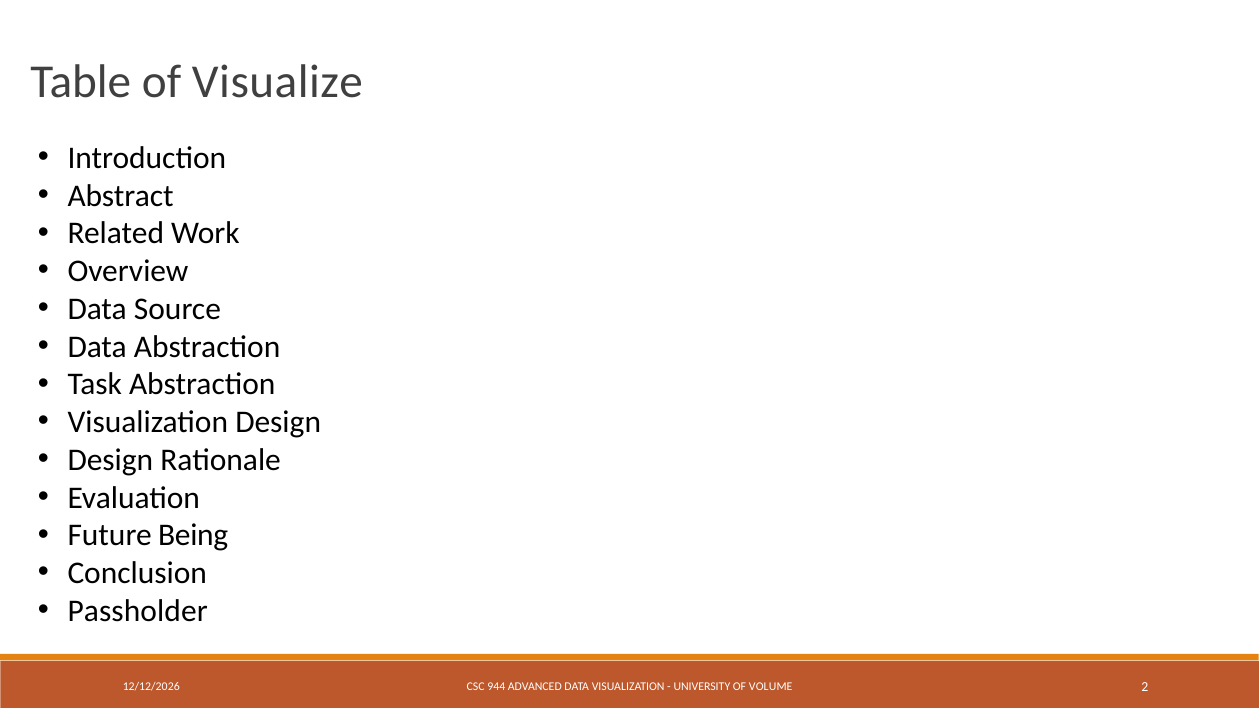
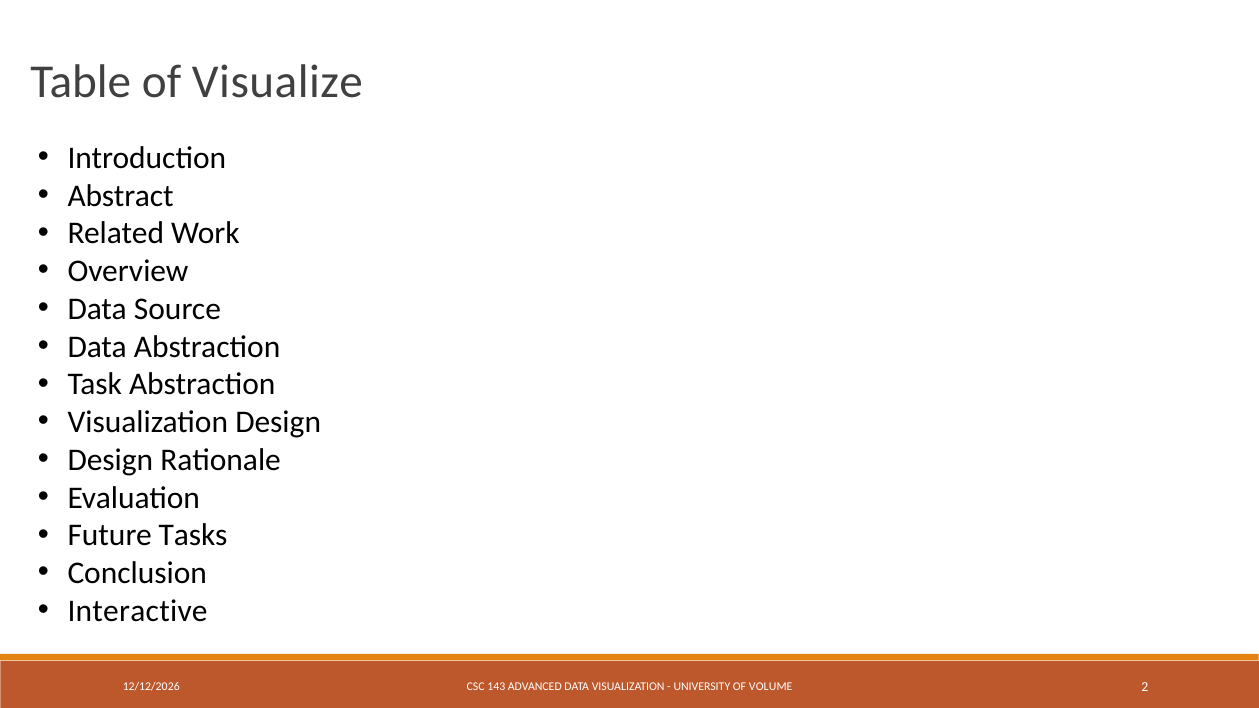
Being: Being -> Tasks
Passholder: Passholder -> Interactive
944: 944 -> 143
